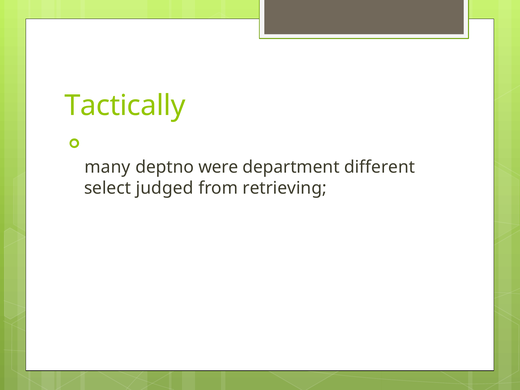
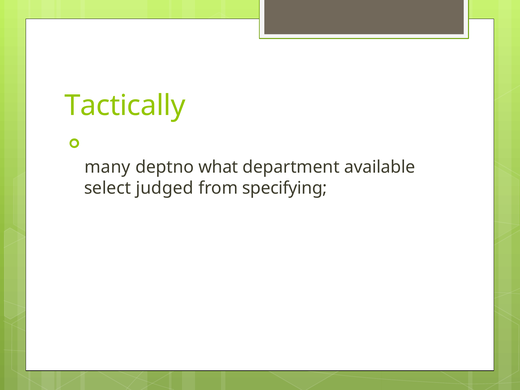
were: were -> what
different: different -> available
retrieving: retrieving -> specifying
